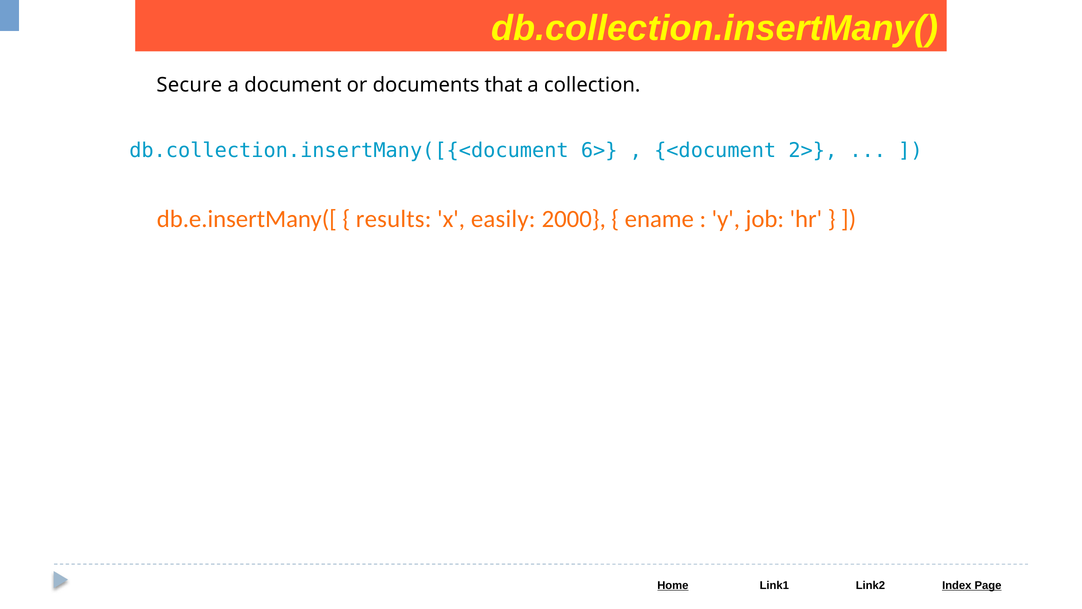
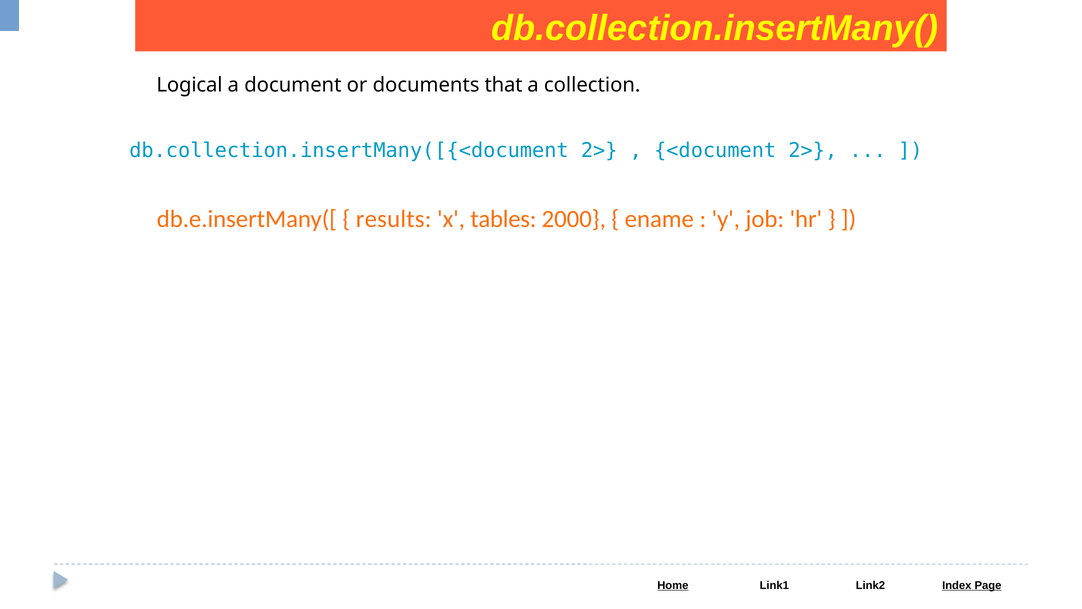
Secure: Secure -> Logical
db.collection.insertMany([{<document 6>: 6> -> 2>
easily: easily -> tables
